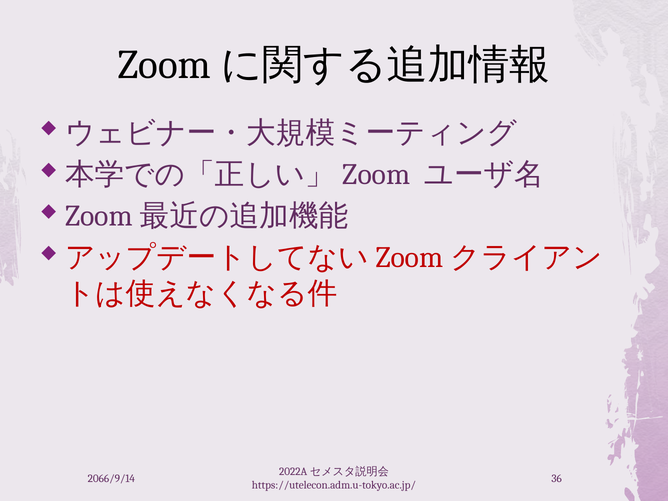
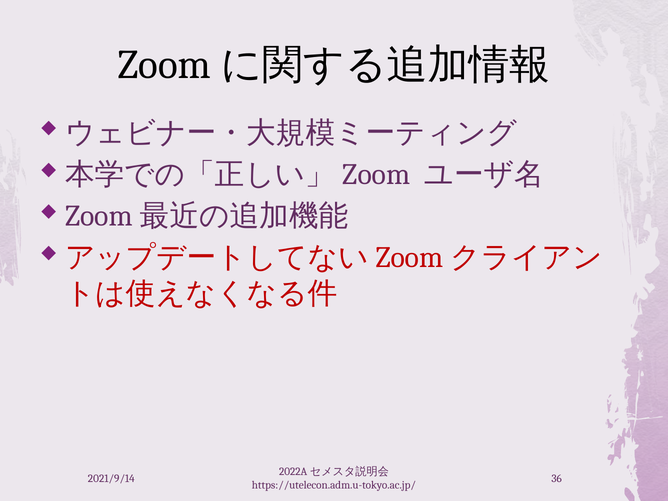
2066/9/14: 2066/9/14 -> 2021/9/14
